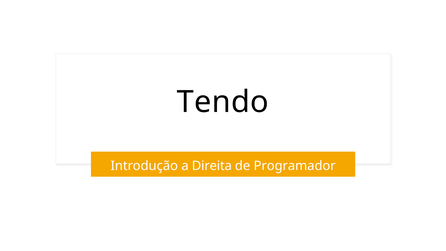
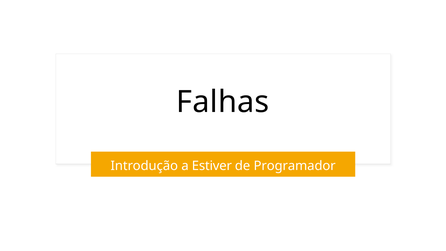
Tendo: Tendo -> Falhas
Direita: Direita -> Estiver
